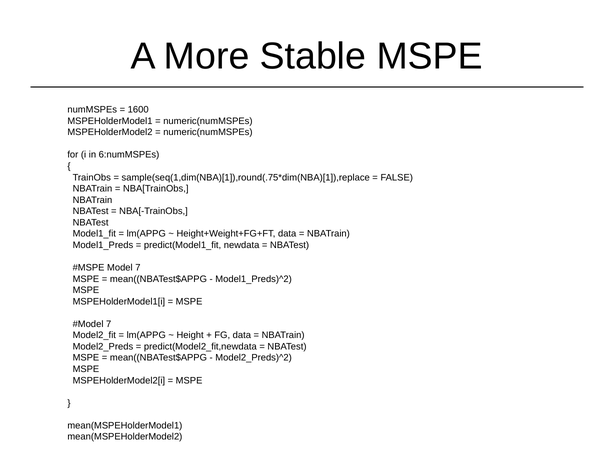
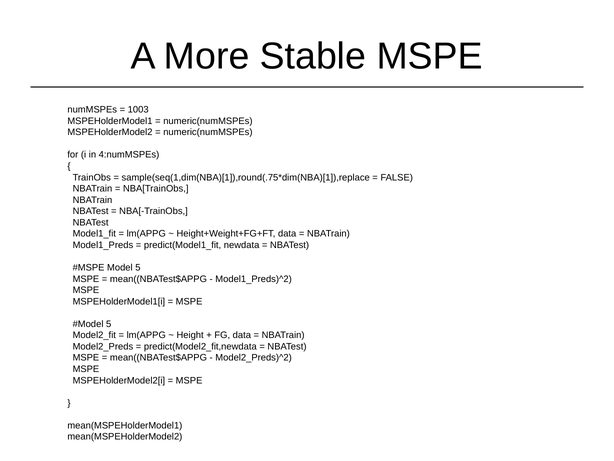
1600: 1600 -> 1003
6:numMSPEs: 6:numMSPEs -> 4:numMSPEs
Model 7: 7 -> 5
7 at (109, 324): 7 -> 5
